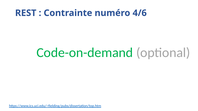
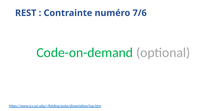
4/6: 4/6 -> 7/6
